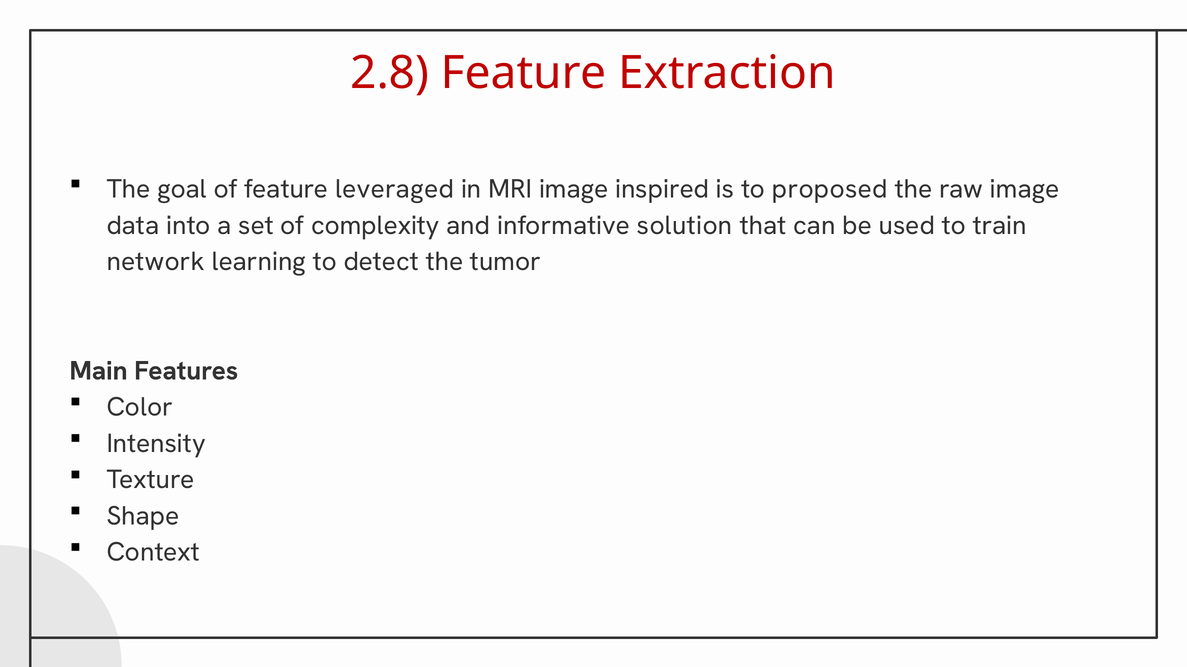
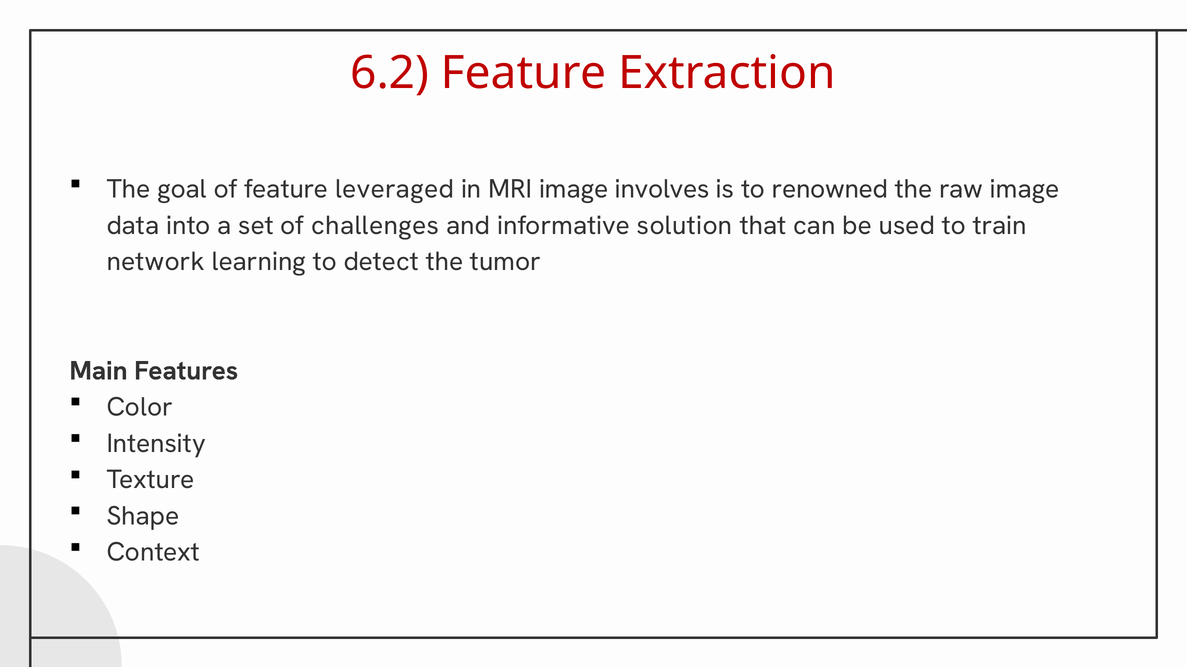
2.8: 2.8 -> 6.2
inspired: inspired -> involves
proposed: proposed -> renowned
complexity: complexity -> challenges
